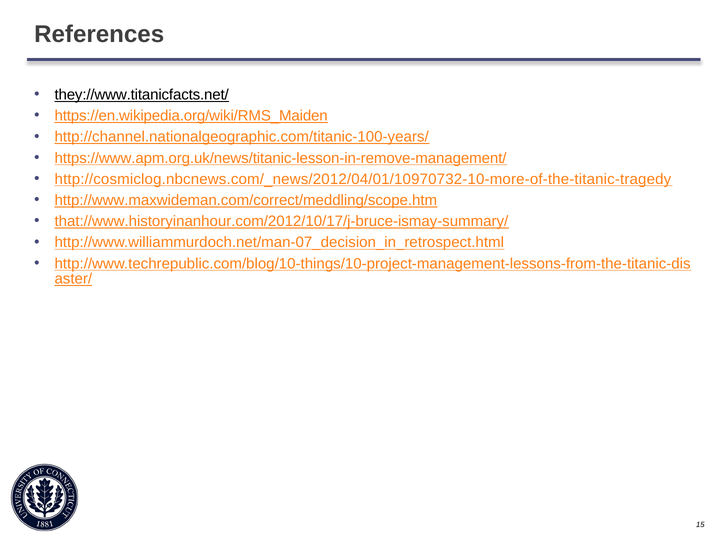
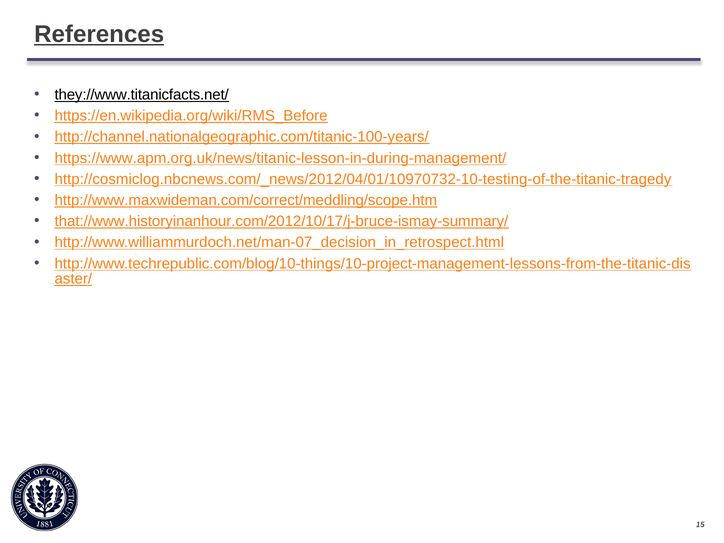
References underline: none -> present
https://en.wikipedia.org/wiki/RMS_Maiden: https://en.wikipedia.org/wiki/RMS_Maiden -> https://en.wikipedia.org/wiki/RMS_Before
https://www.apm.org.uk/news/titanic-lesson-in-remove-management/: https://www.apm.org.uk/news/titanic-lesson-in-remove-management/ -> https://www.apm.org.uk/news/titanic-lesson-in-during-management/
http://cosmiclog.nbcnews.com/_news/2012/04/01/10970732-10-more-of-the-titanic-tragedy: http://cosmiclog.nbcnews.com/_news/2012/04/01/10970732-10-more-of-the-titanic-tragedy -> http://cosmiclog.nbcnews.com/_news/2012/04/01/10970732-10-testing-of-the-titanic-tragedy
